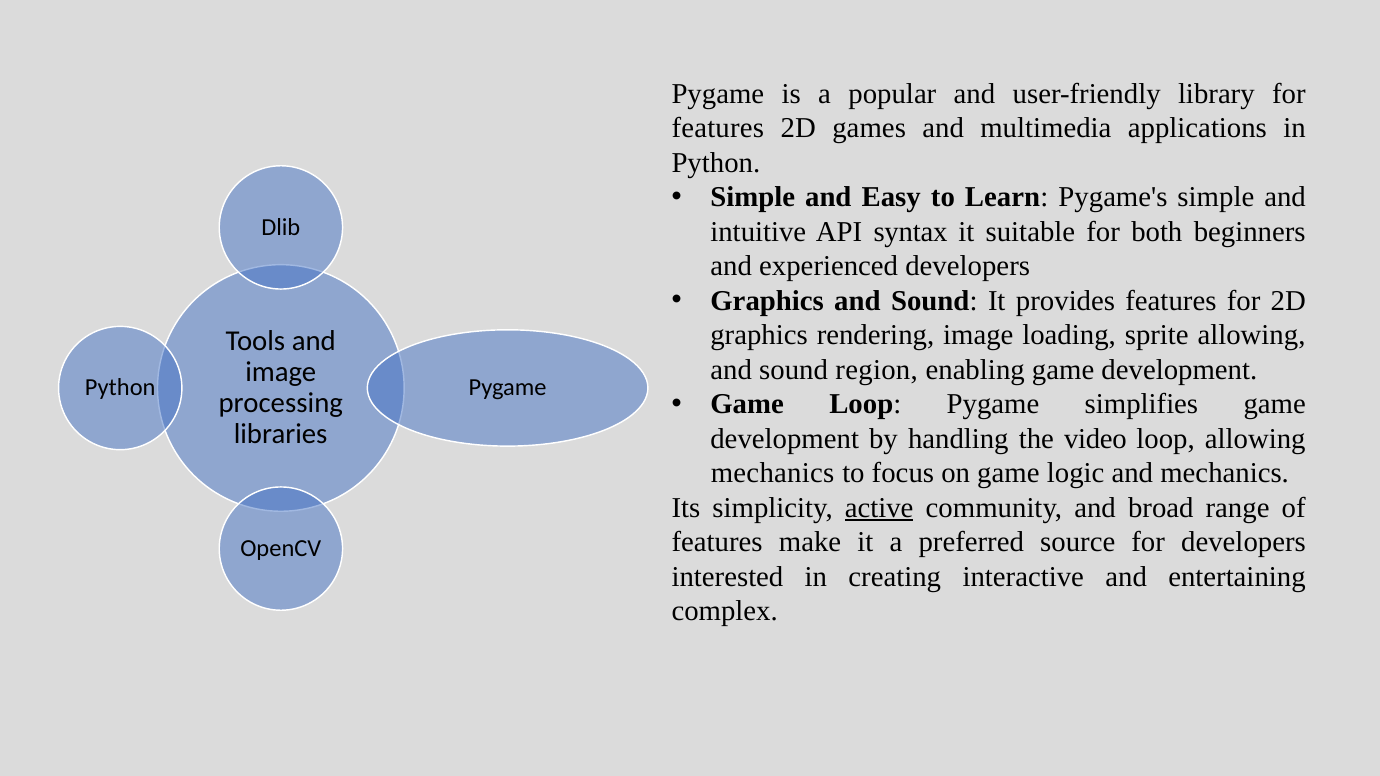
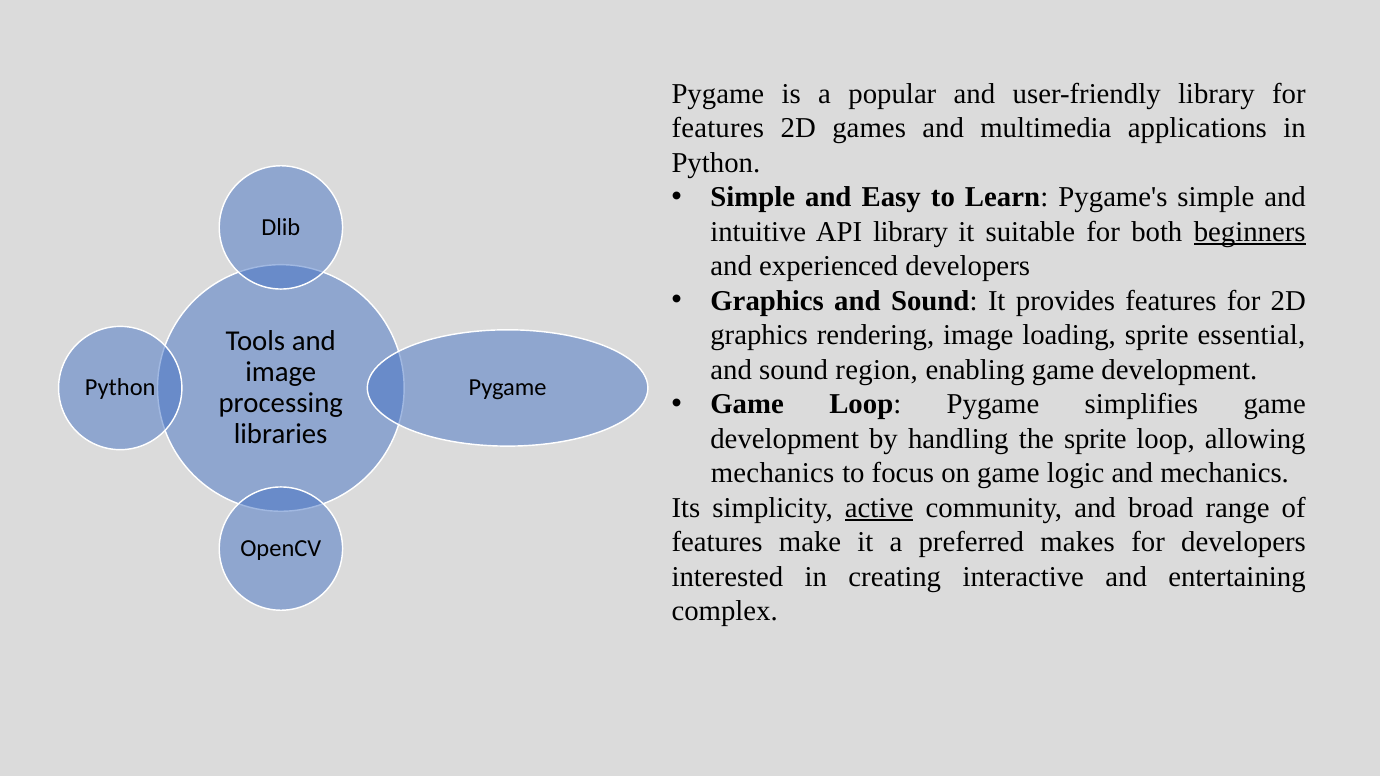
API syntax: syntax -> library
beginners underline: none -> present
sprite allowing: allowing -> essential
the video: video -> sprite
source: source -> makes
